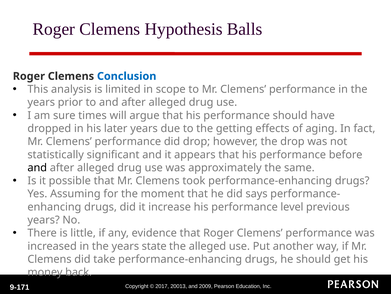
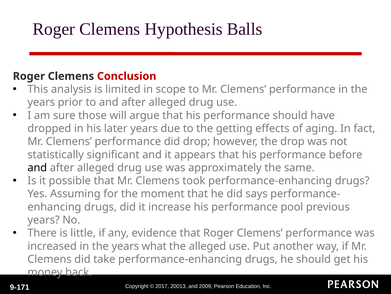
Conclusion colour: blue -> red
times: times -> those
level: level -> pool
state: state -> what
